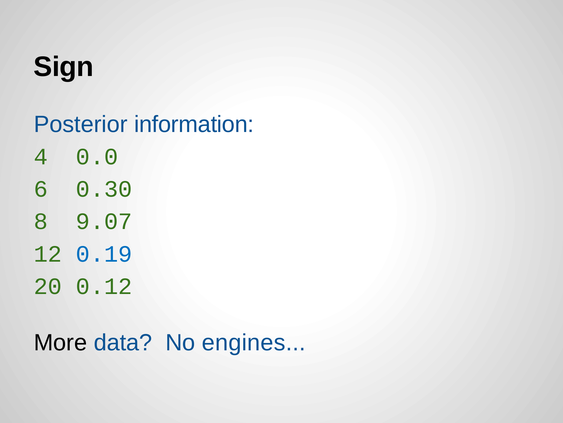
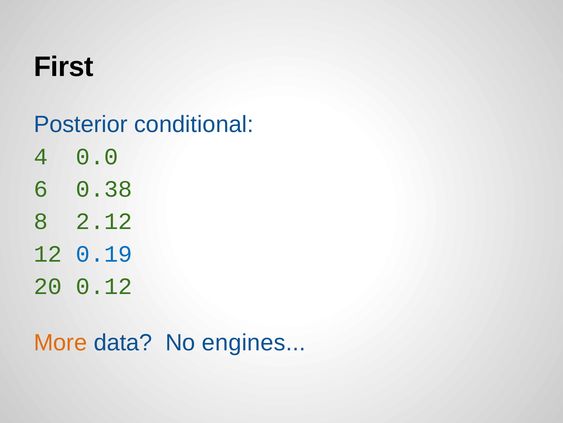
Sign: Sign -> First
information: information -> conditional
0.30: 0.30 -> 0.38
9.07: 9.07 -> 2.12
More colour: black -> orange
